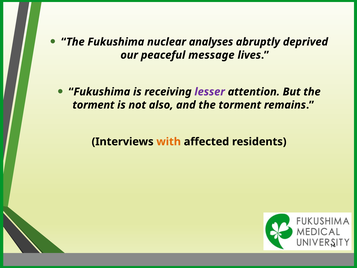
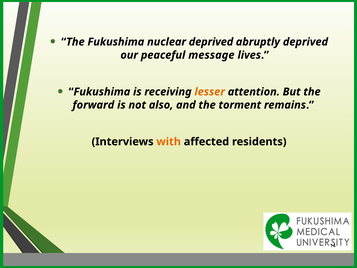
nuclear analyses: analyses -> deprived
lesser colour: purple -> orange
torment at (93, 105): torment -> forward
